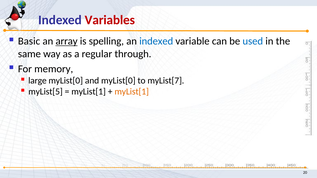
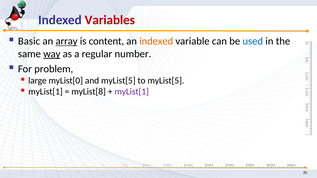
spelling: spelling -> content
indexed at (156, 41) colour: blue -> orange
way underline: none -> present
through: through -> number
memory: memory -> problem
and myList[0: myList[0 -> myList[5
to myList[7: myList[7 -> myList[5
myList[5 at (46, 92): myList[5 -> myList[1
myList[1 at (89, 92): myList[1 -> myList[8
myList[1 at (132, 92) colour: orange -> purple
